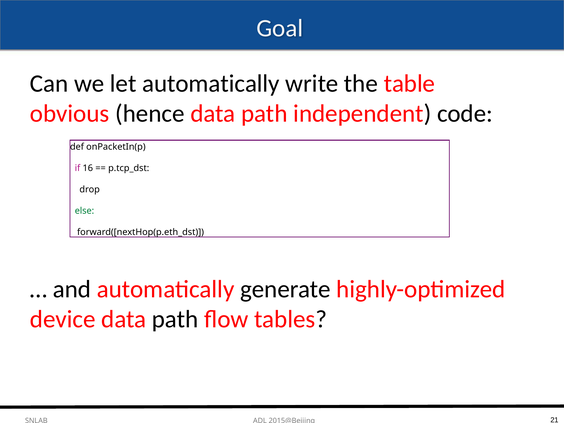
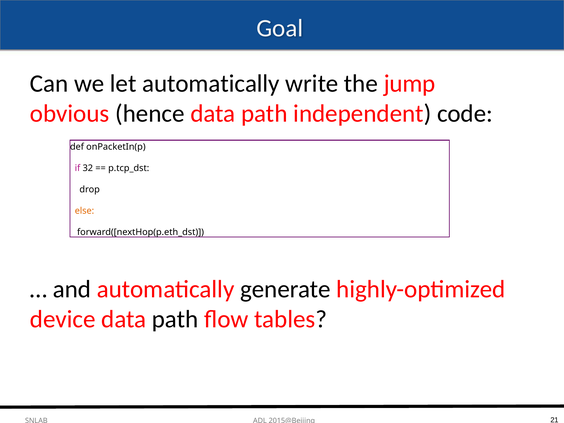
table: table -> jump
16: 16 -> 32
else colour: green -> orange
